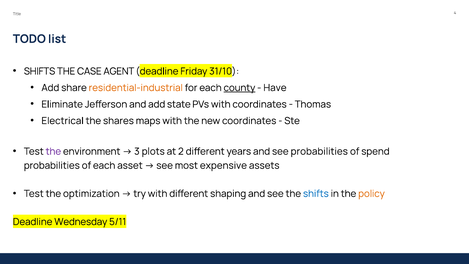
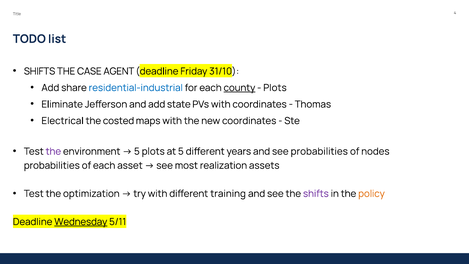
residential-industrial colour: orange -> blue
Have at (275, 88): Have -> Plots
shares: shares -> costed
3 at (137, 151): 3 -> 5
at 2: 2 -> 5
spend: spend -> nodes
expensive: expensive -> realization
shaping: shaping -> training
shifts at (316, 194) colour: blue -> purple
Wednesday underline: none -> present
